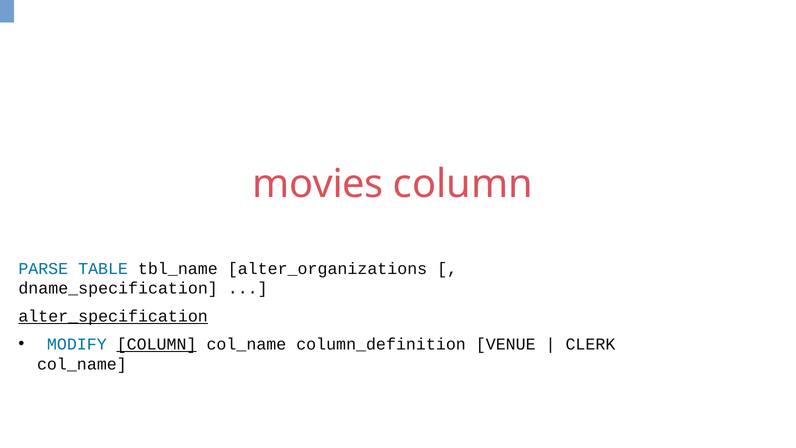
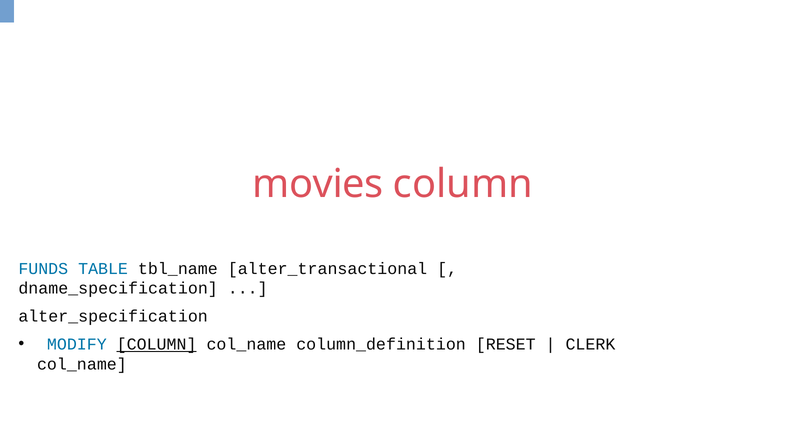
PARSE: PARSE -> FUNDS
alter_organizations: alter_organizations -> alter_transactional
alter_specification underline: present -> none
VENUE: VENUE -> RESET
